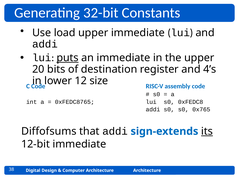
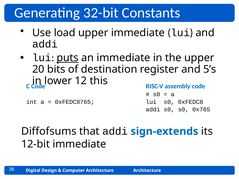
4’s: 4’s -> 5’s
size: size -> this
its underline: present -> none
